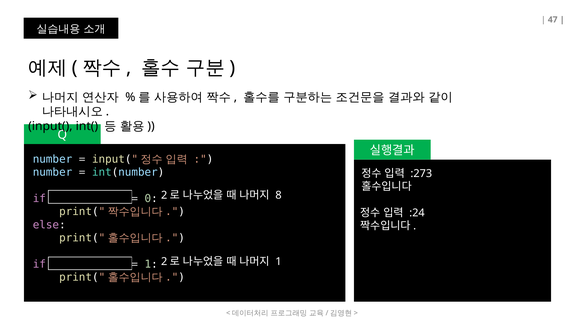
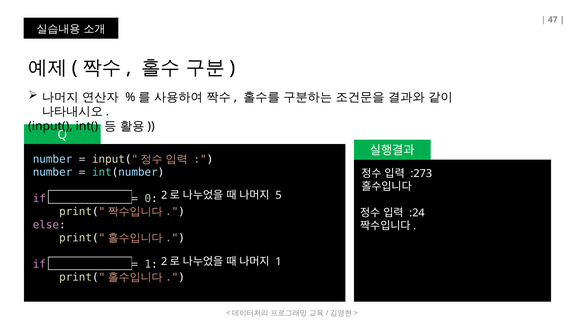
8: 8 -> 5
